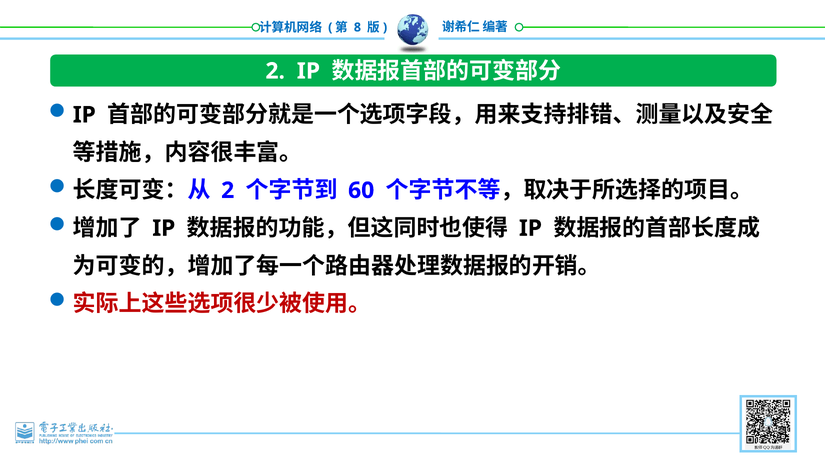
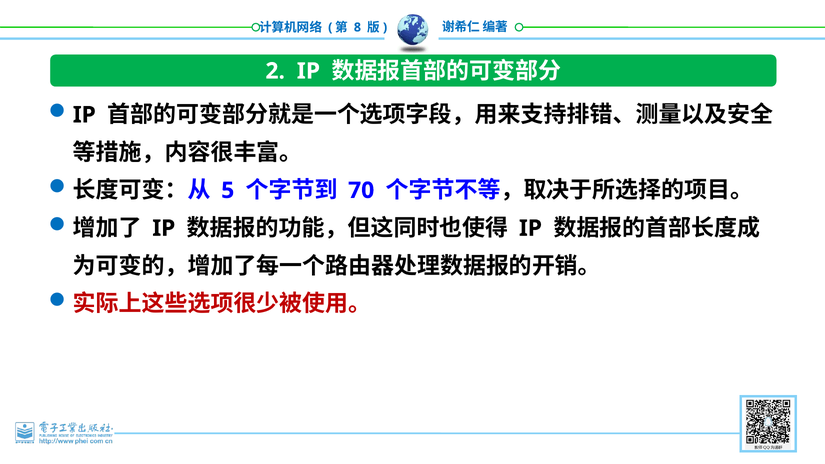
2 at (228, 190): 2 -> 5
60: 60 -> 70
